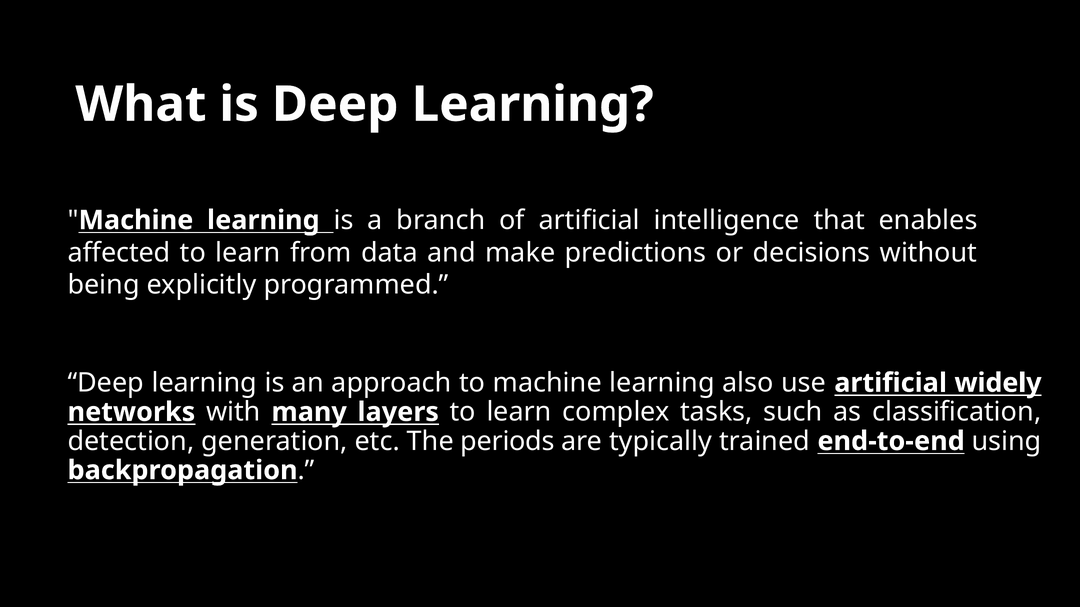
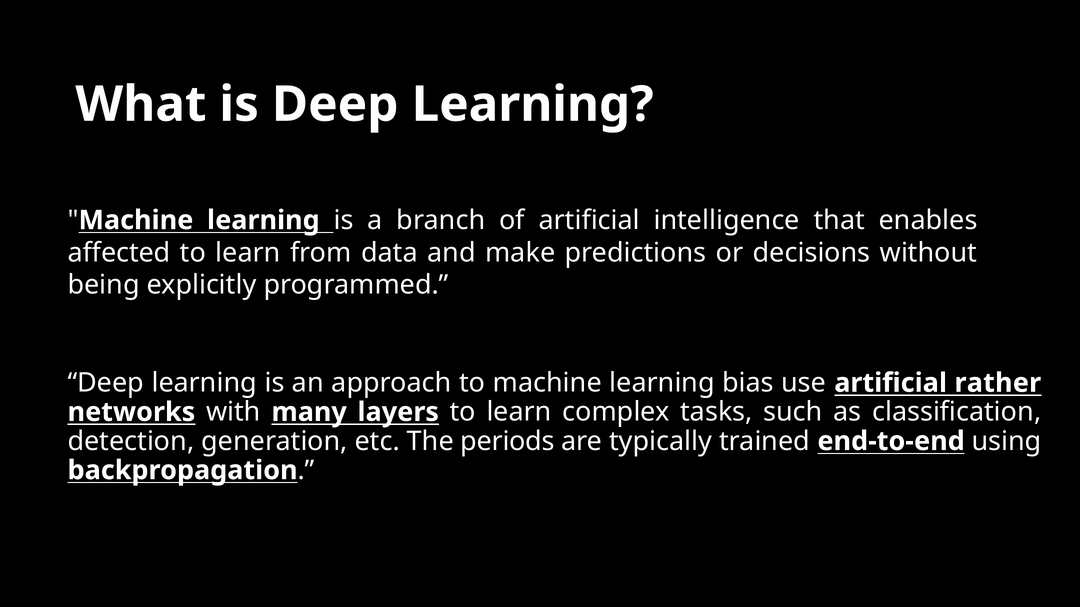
also: also -> bias
widely: widely -> rather
